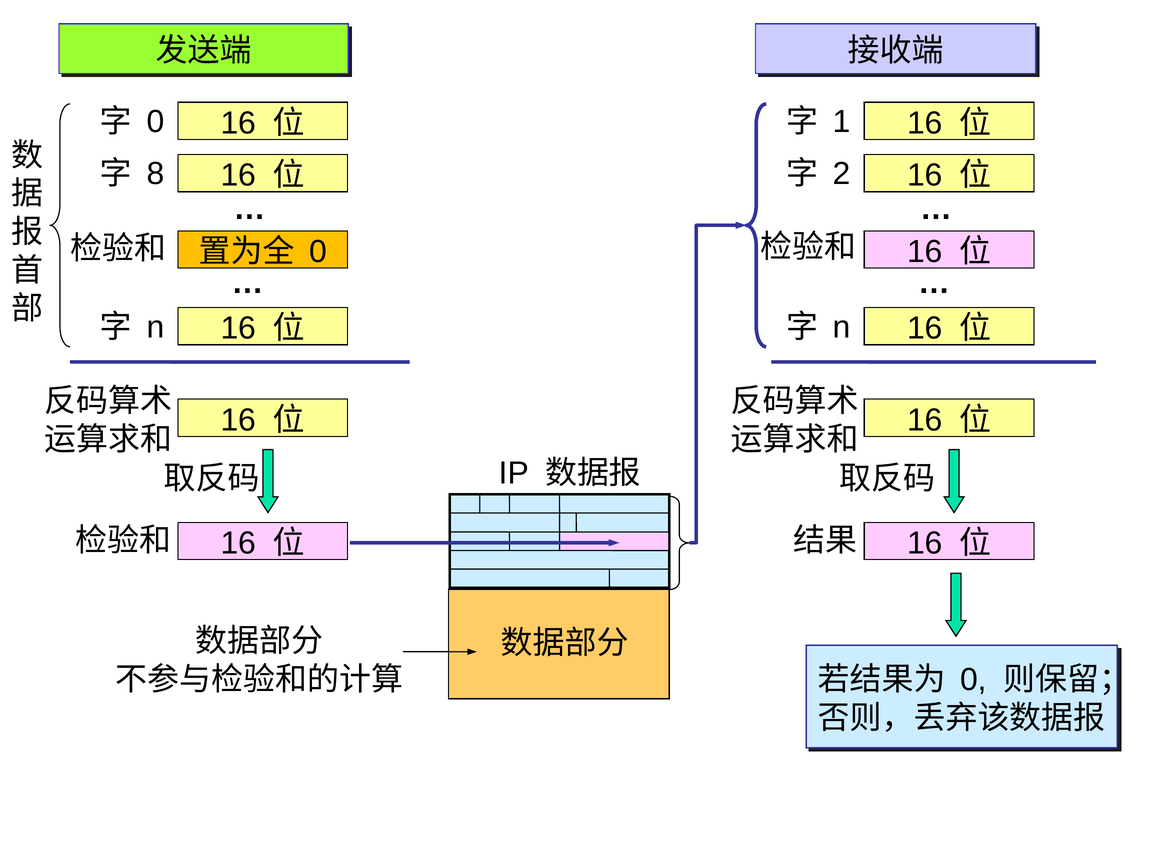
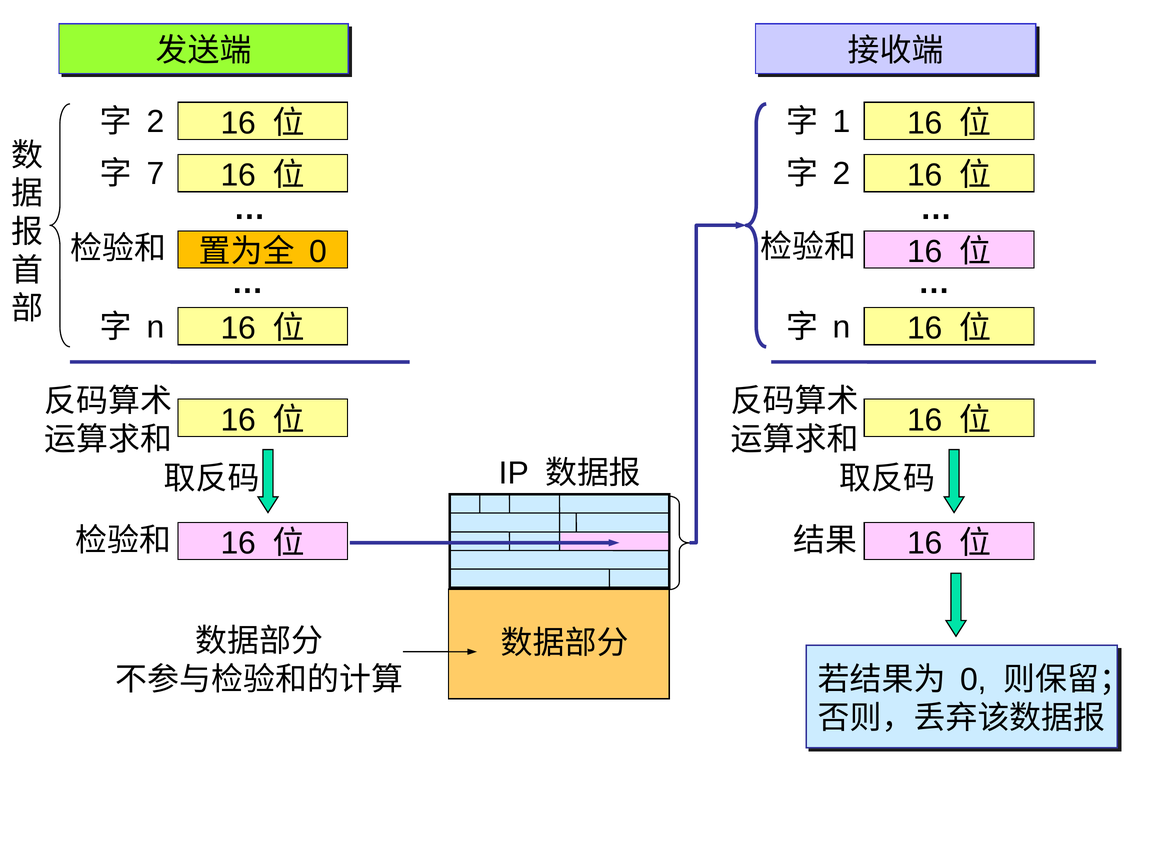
0 at (156, 122): 0 -> 2
8: 8 -> 7
